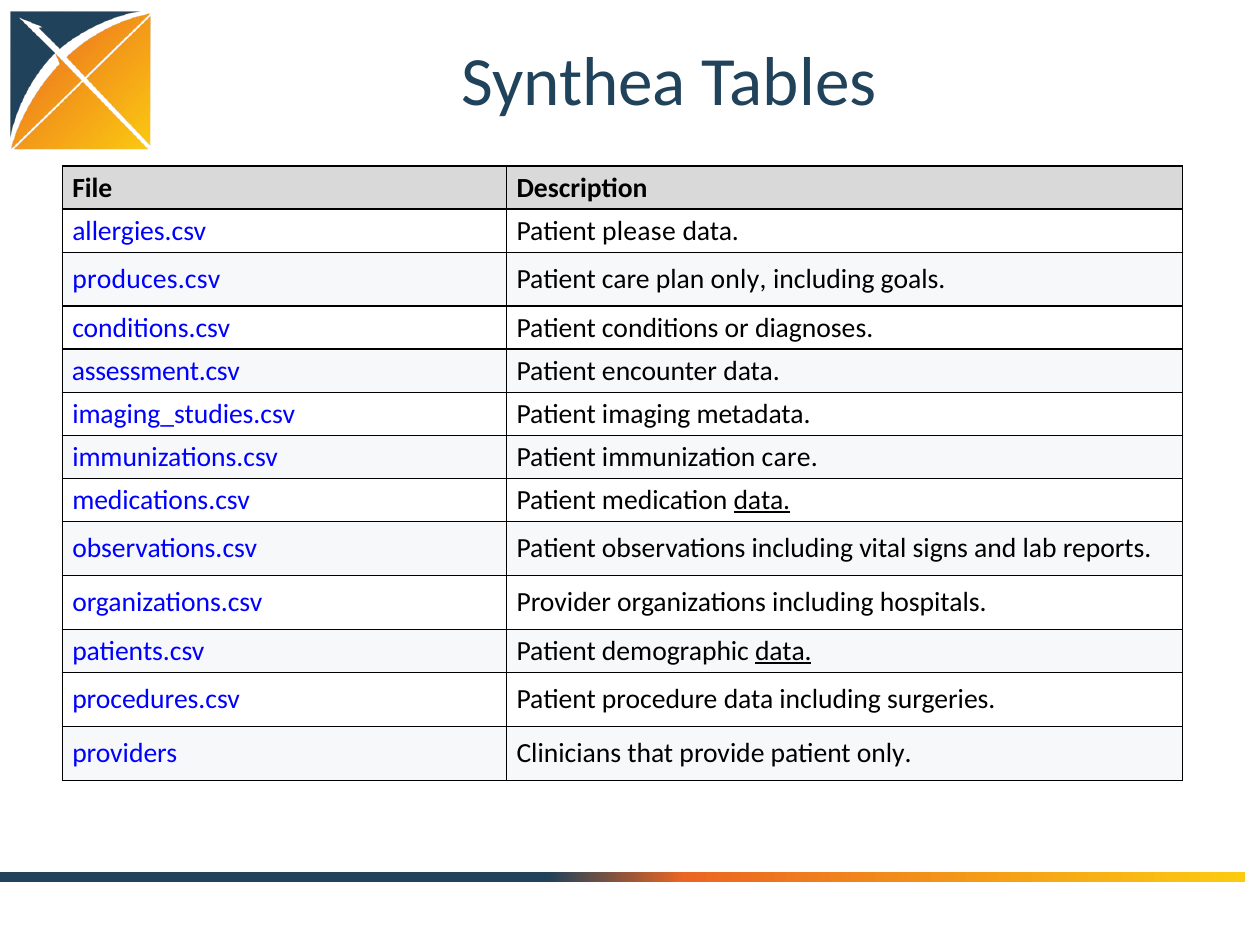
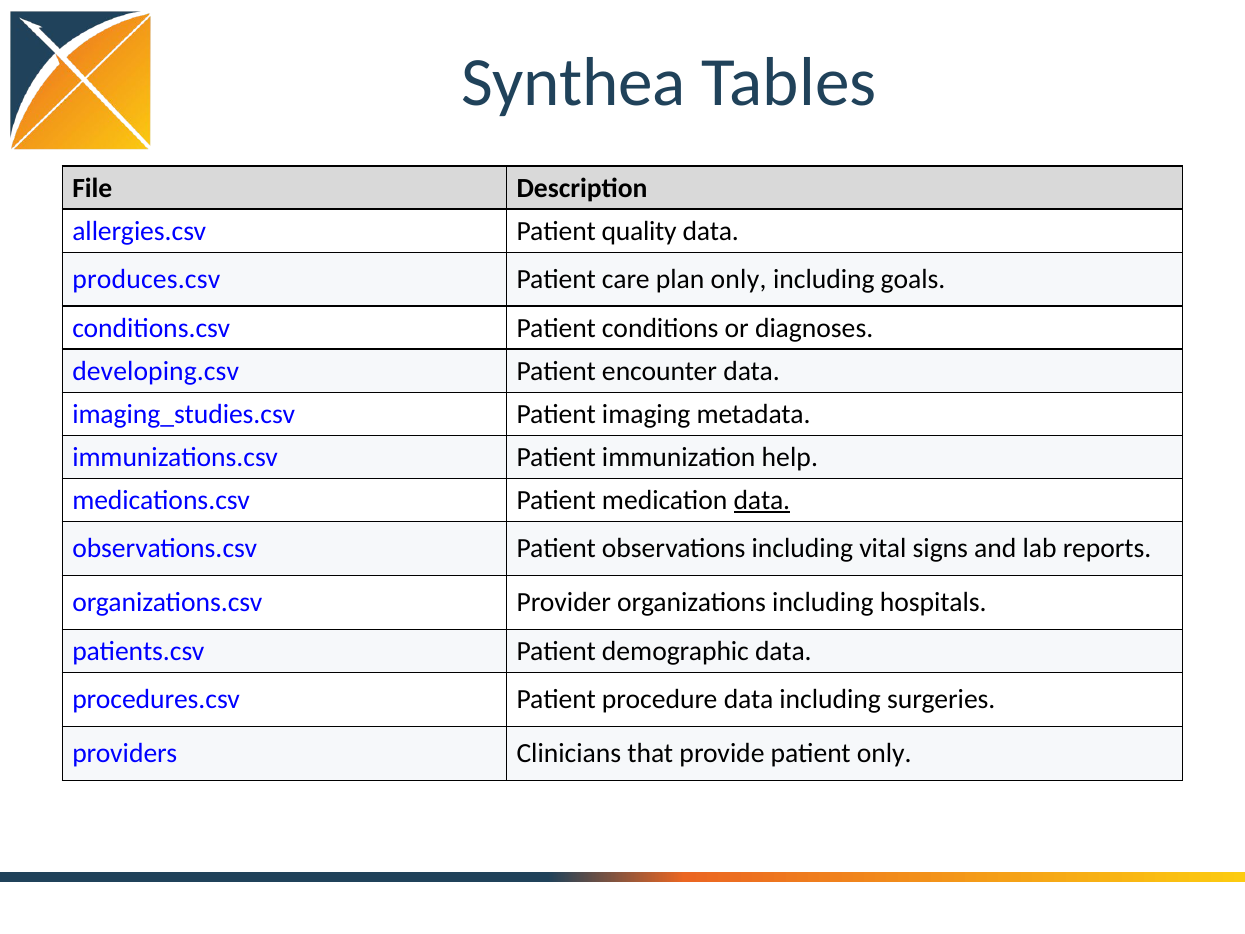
please: please -> quality
assessment.csv: assessment.csv -> developing.csv
immunization care: care -> help
data at (783, 651) underline: present -> none
